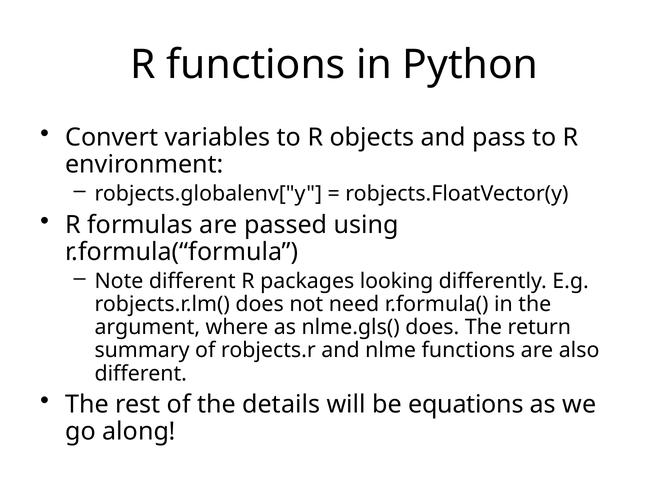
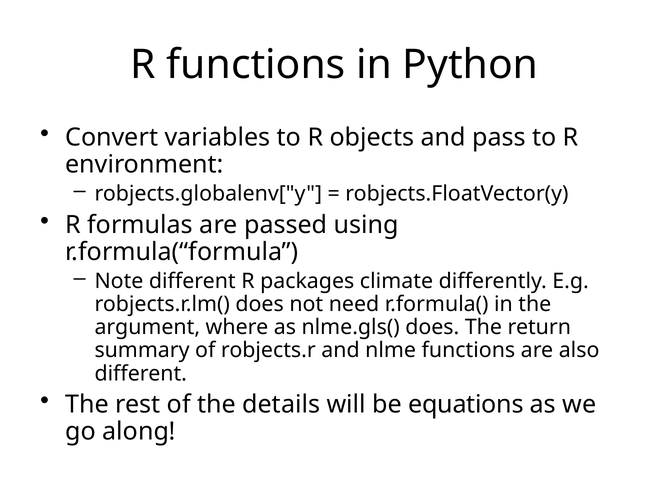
looking: looking -> climate
